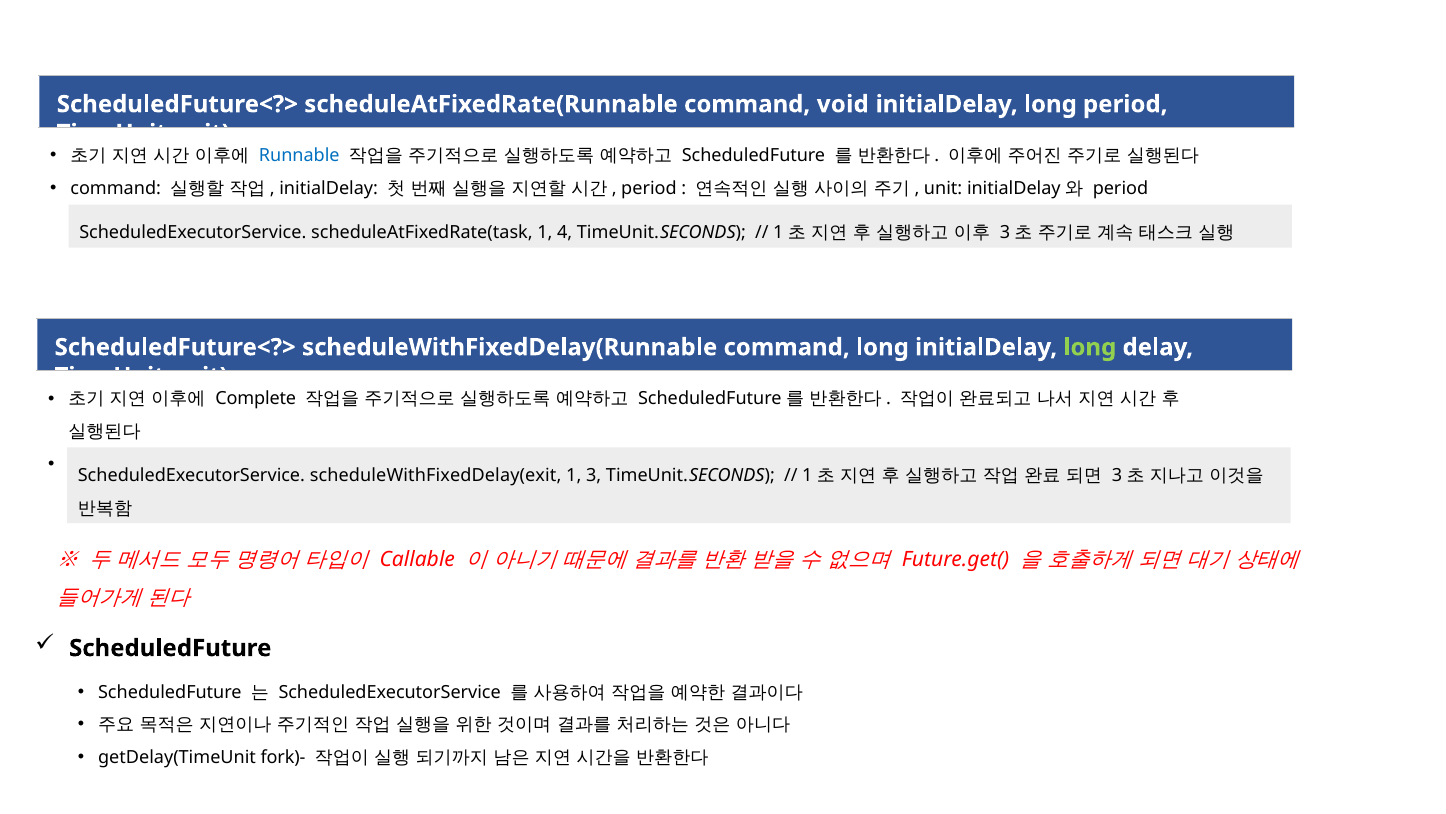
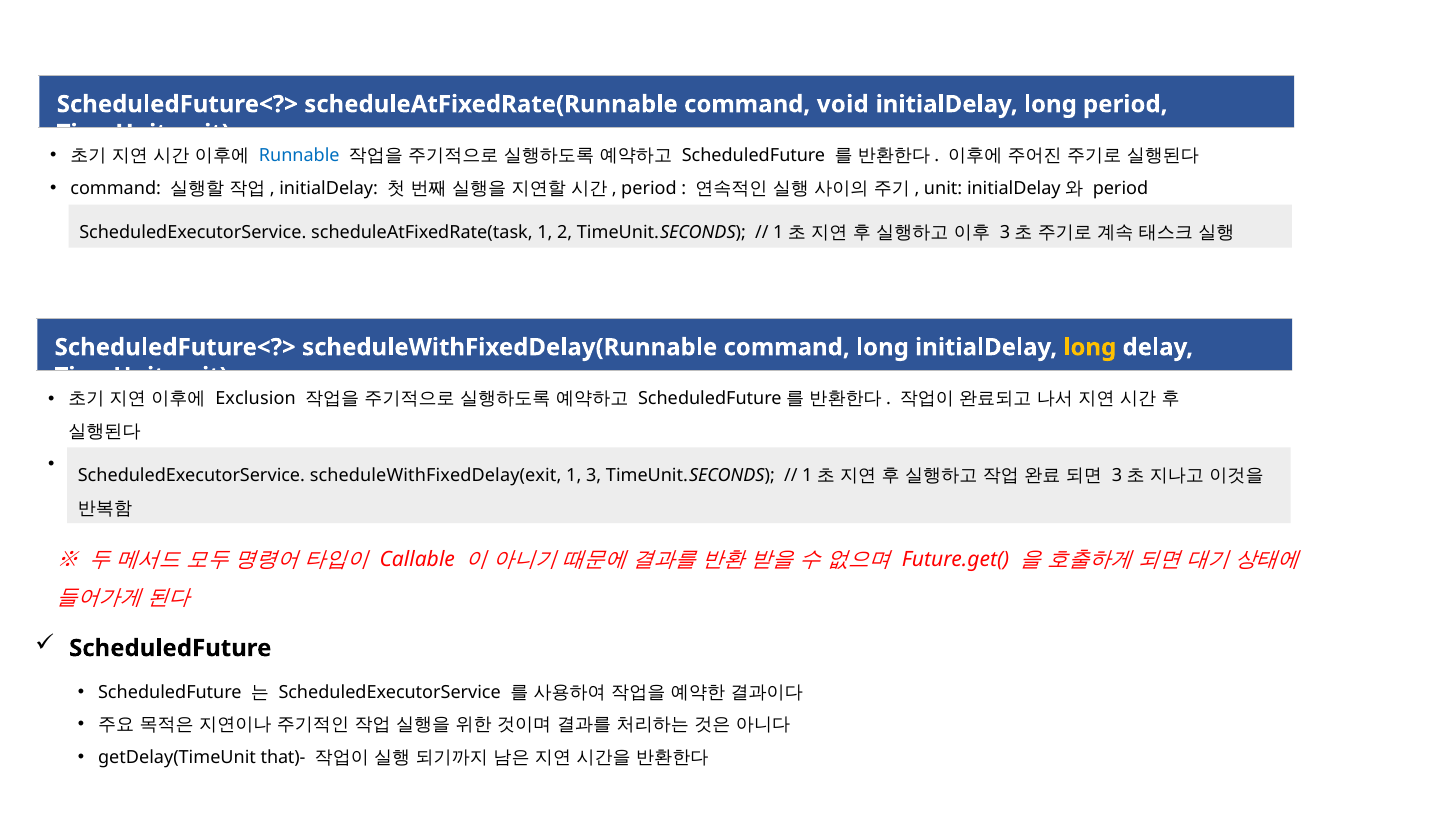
4: 4 -> 2
long at (1090, 347) colour: light green -> yellow
Complete: Complete -> Exclusion
fork)-: fork)- -> that)-
